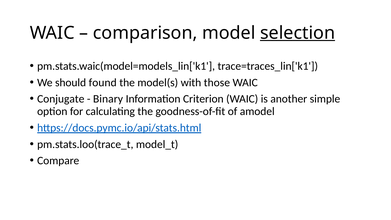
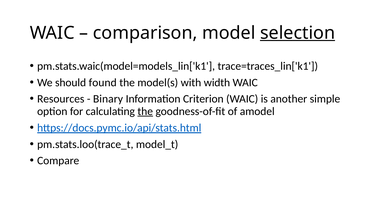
those: those -> width
Conjugate: Conjugate -> Resources
the at (145, 111) underline: none -> present
